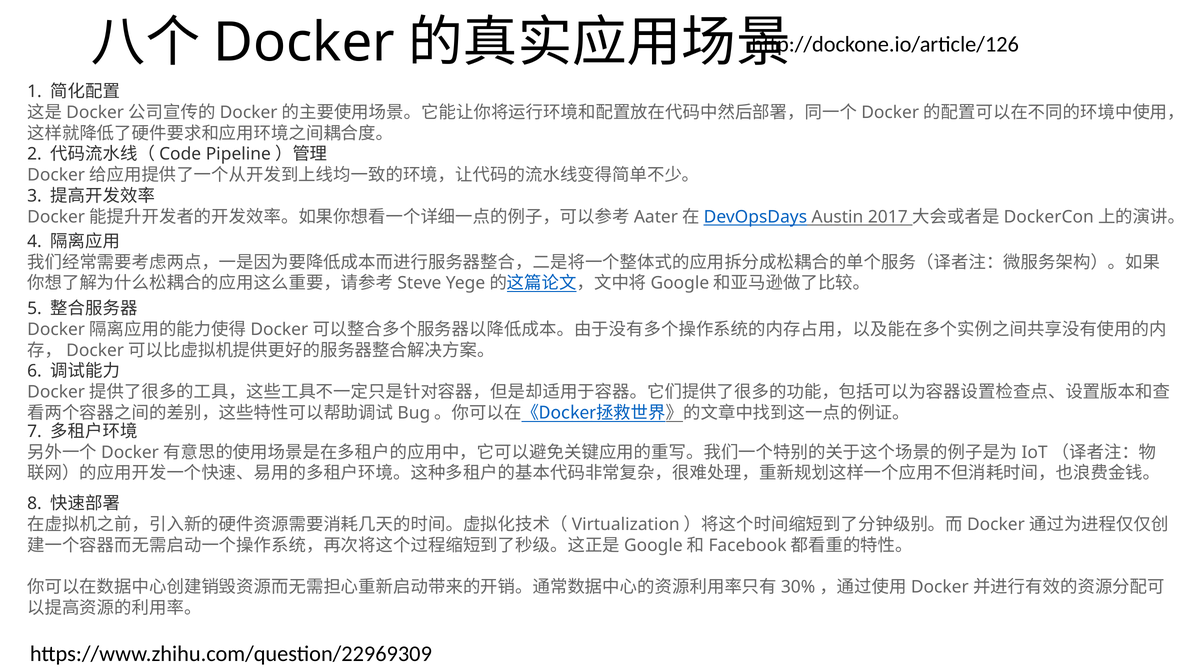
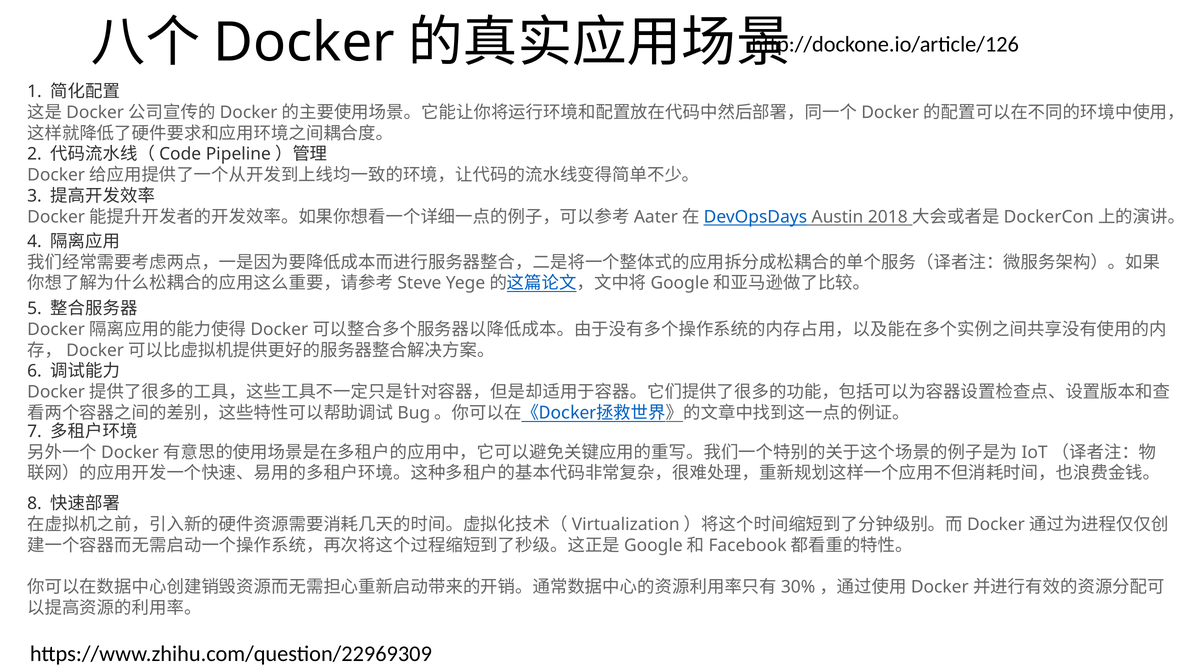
2017: 2017 -> 2018
